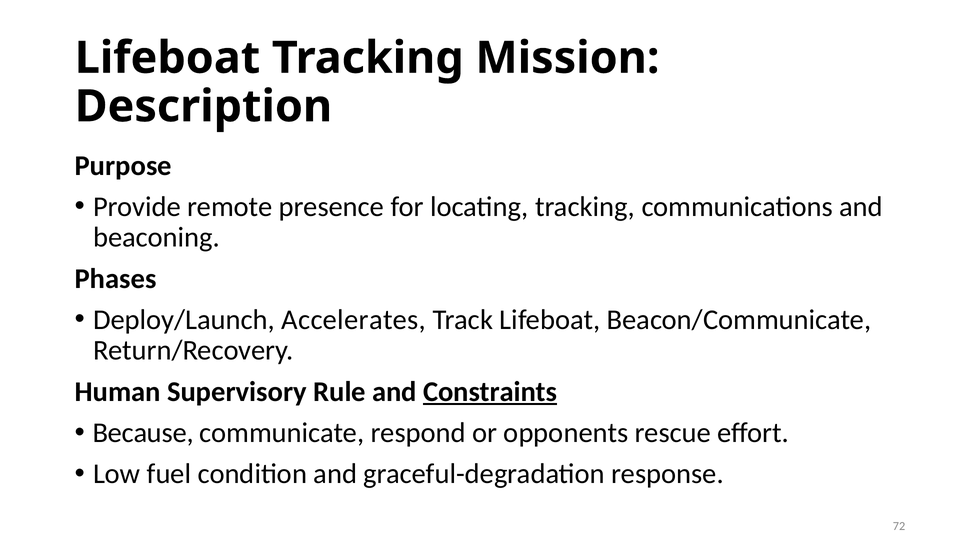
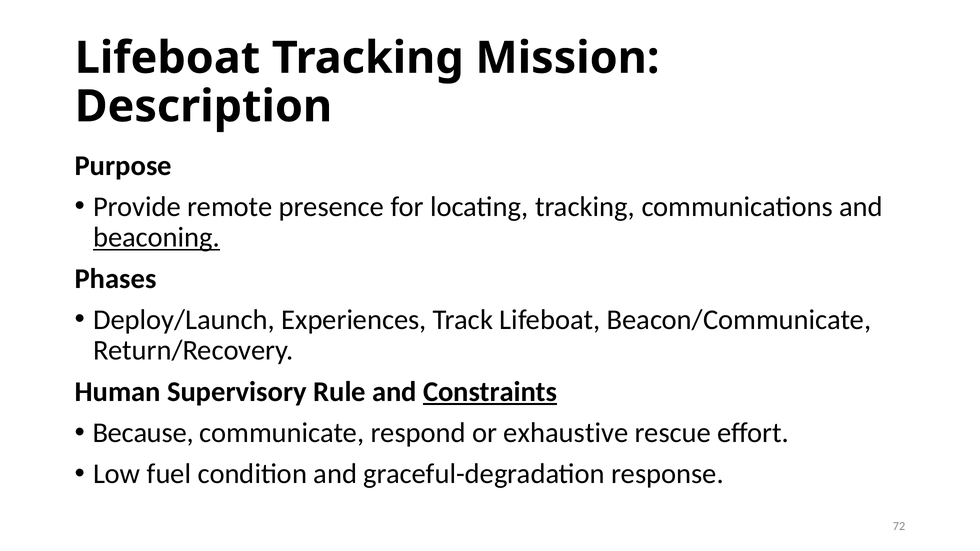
beaconing underline: none -> present
Accelerates: Accelerates -> Experiences
opponents: opponents -> exhaustive
